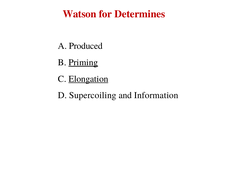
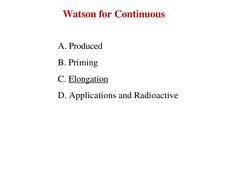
Determines: Determines -> Continuous
Priming underline: present -> none
Supercoiling: Supercoiling -> Applications
Information: Information -> Radioactive
